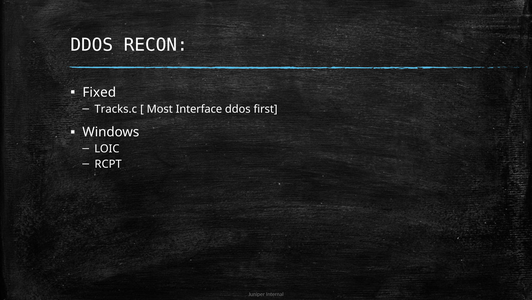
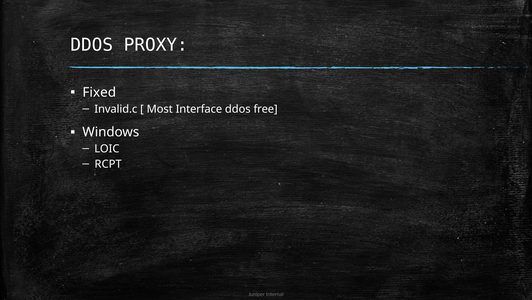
RECON: RECON -> PROXY
Tracks.c: Tracks.c -> Invalid.c
first: first -> free
